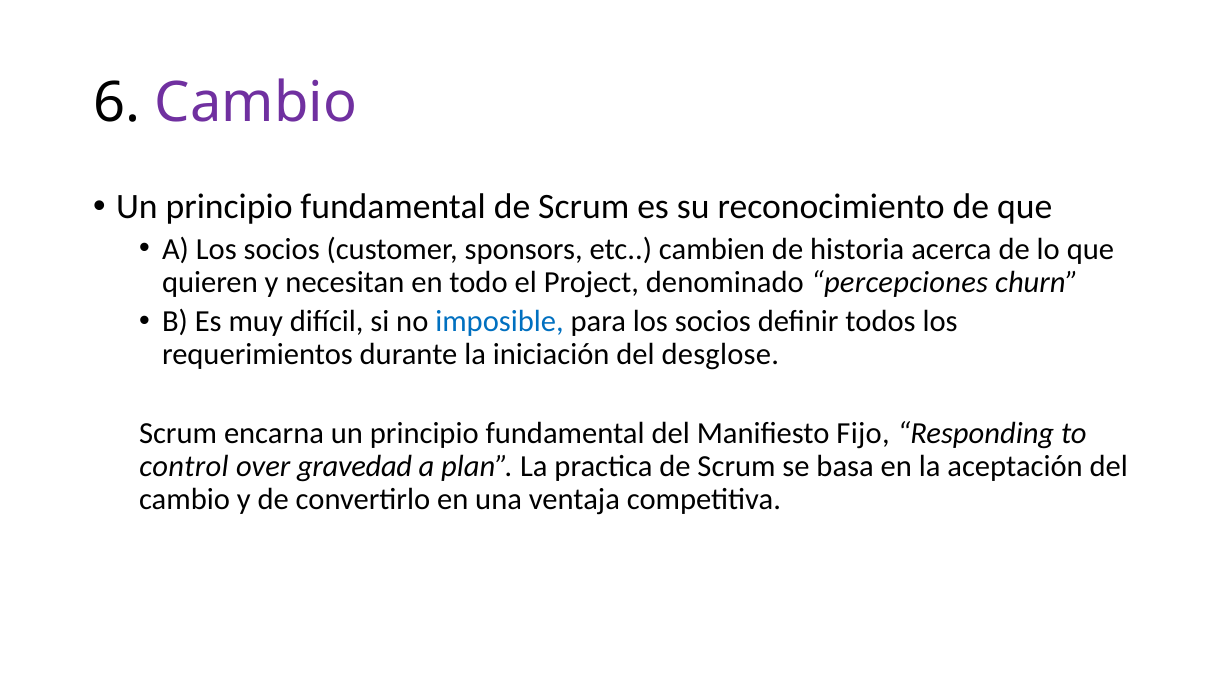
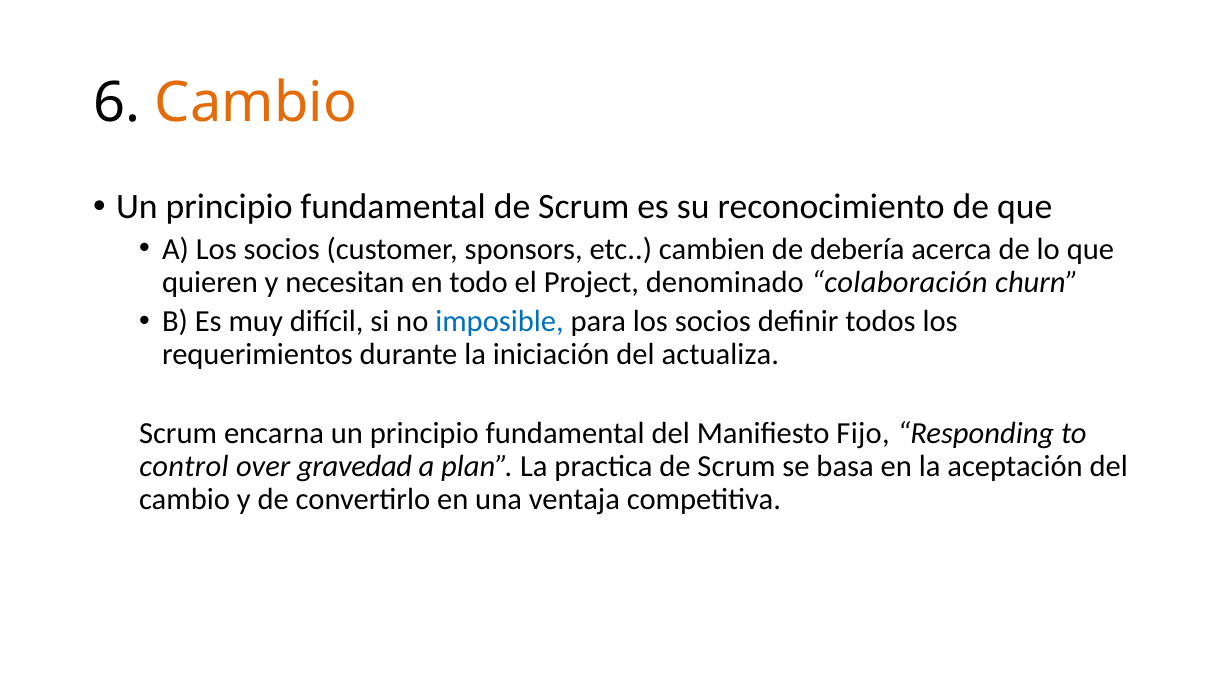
Cambio at (256, 103) colour: purple -> orange
historia: historia -> debería
percepciones: percepciones -> colaboración
desglose: desglose -> actualiza
